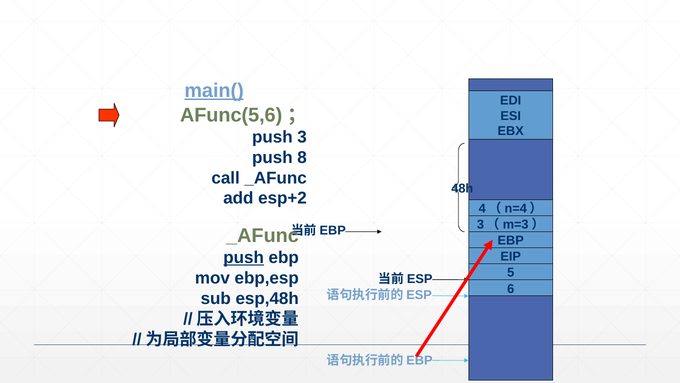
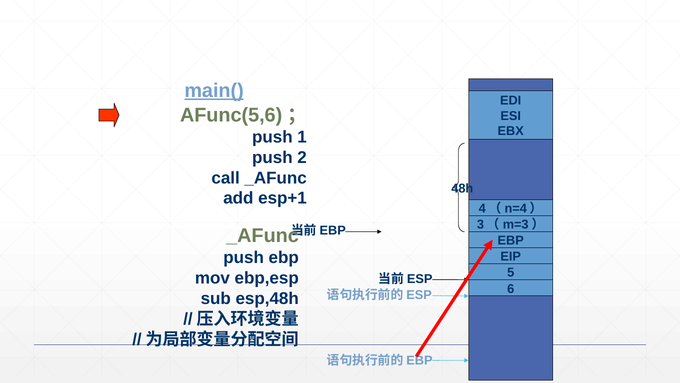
3: 3 -> 1
8: 8 -> 2
esp+2: esp+2 -> esp+1
push at (244, 257) underline: present -> none
